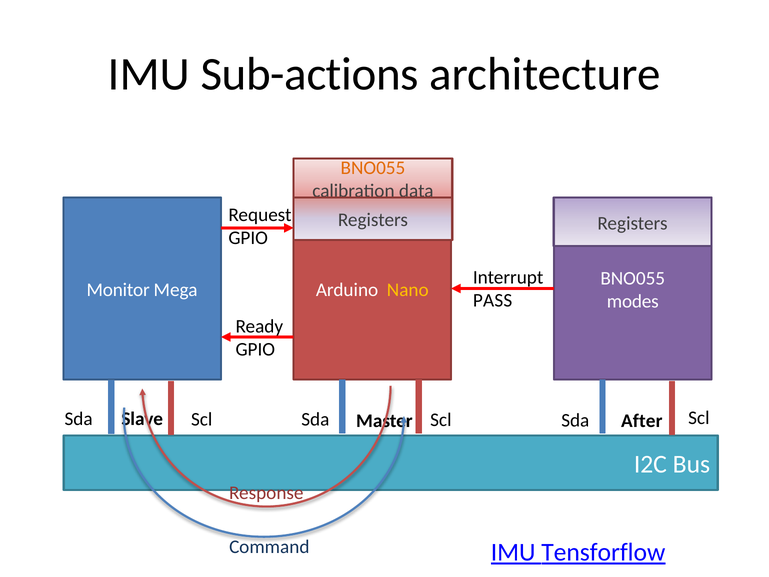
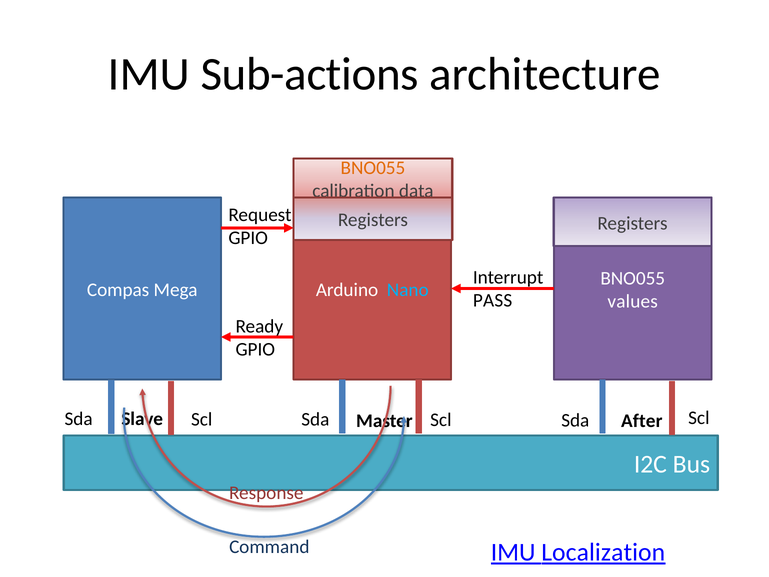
Monitor: Monitor -> Compas
Nano colour: yellow -> light blue
modes: modes -> values
Tensforflow: Tensforflow -> Localization
